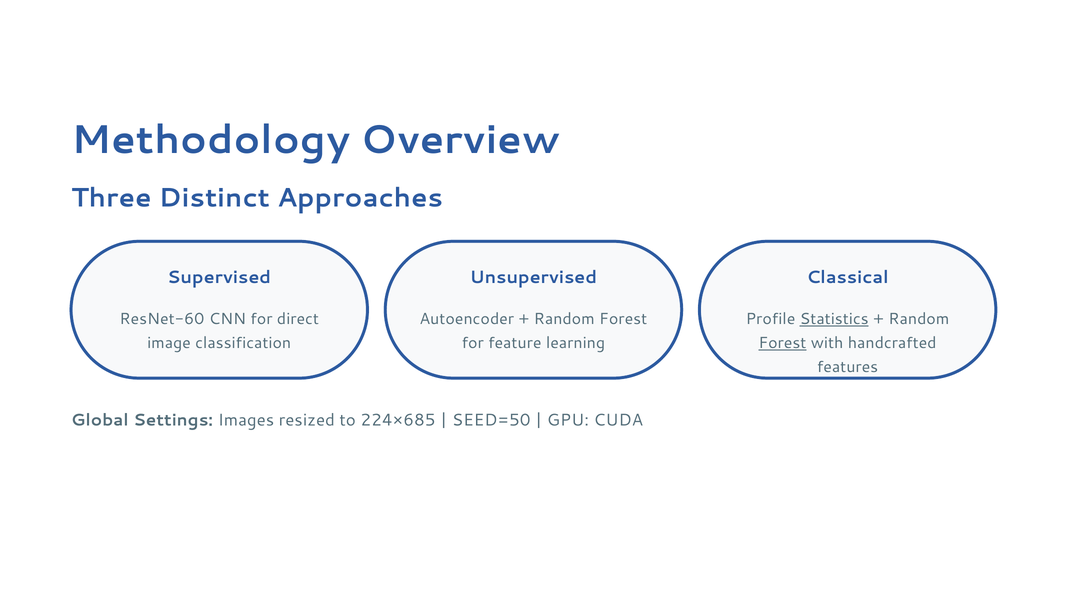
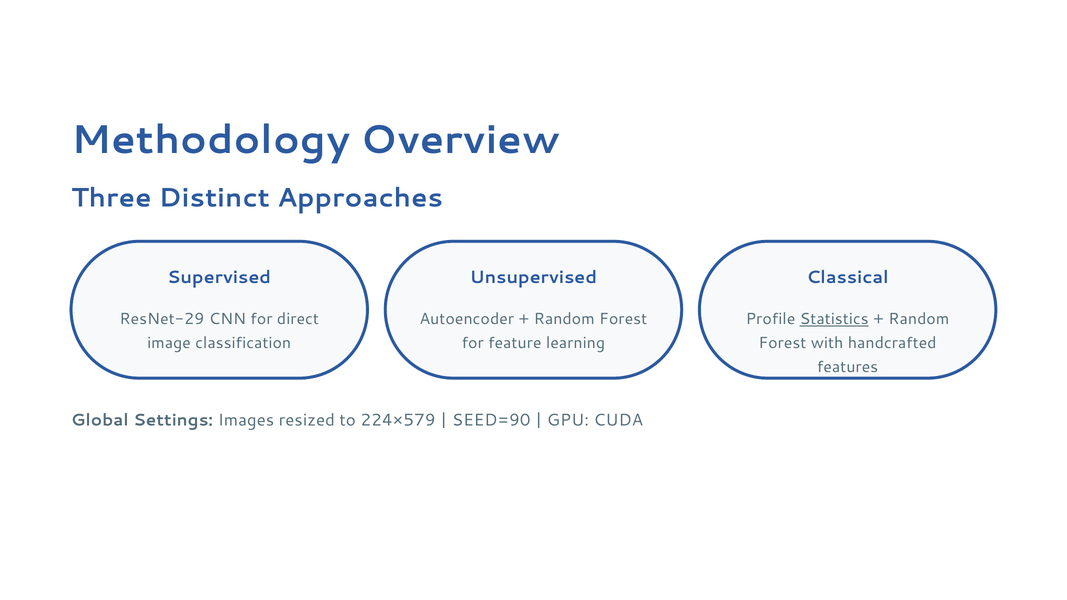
ResNet-60: ResNet-60 -> ResNet-29
Forest at (782, 343) underline: present -> none
224×685: 224×685 -> 224×579
SEED=50: SEED=50 -> SEED=90
